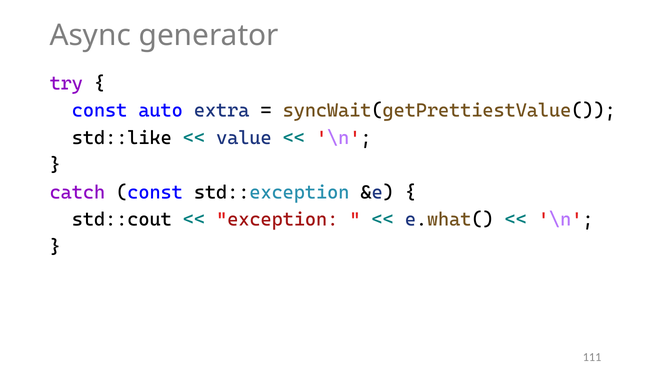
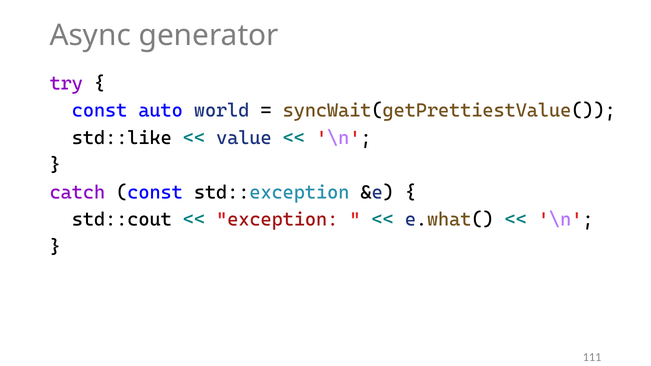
extra: extra -> world
